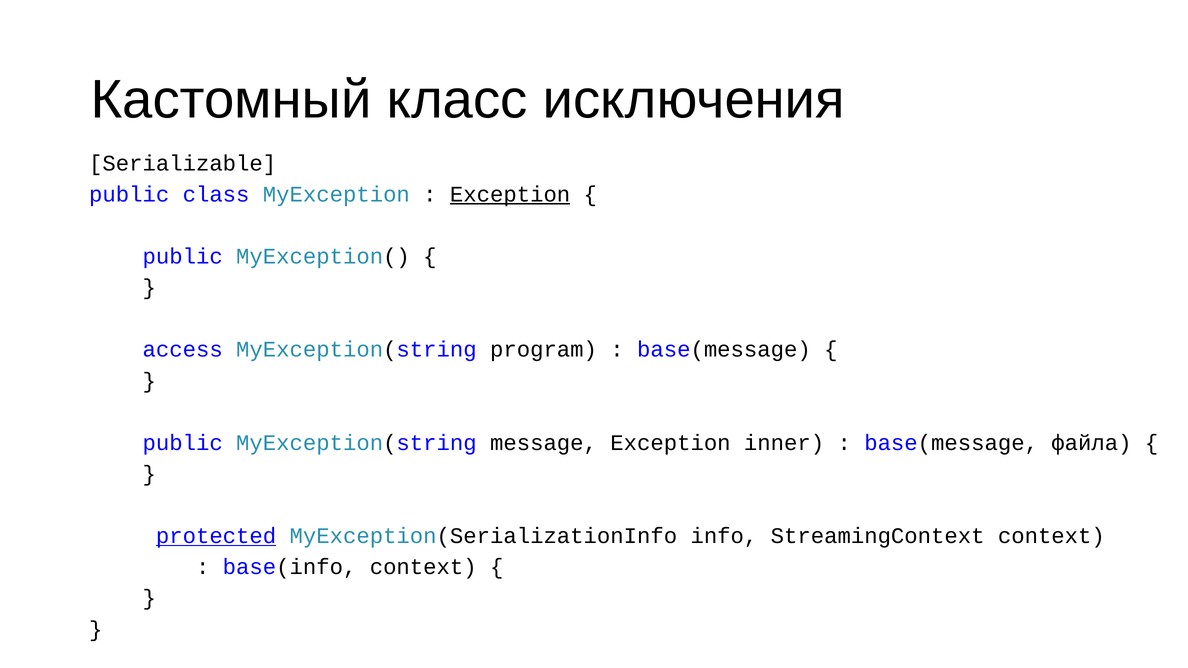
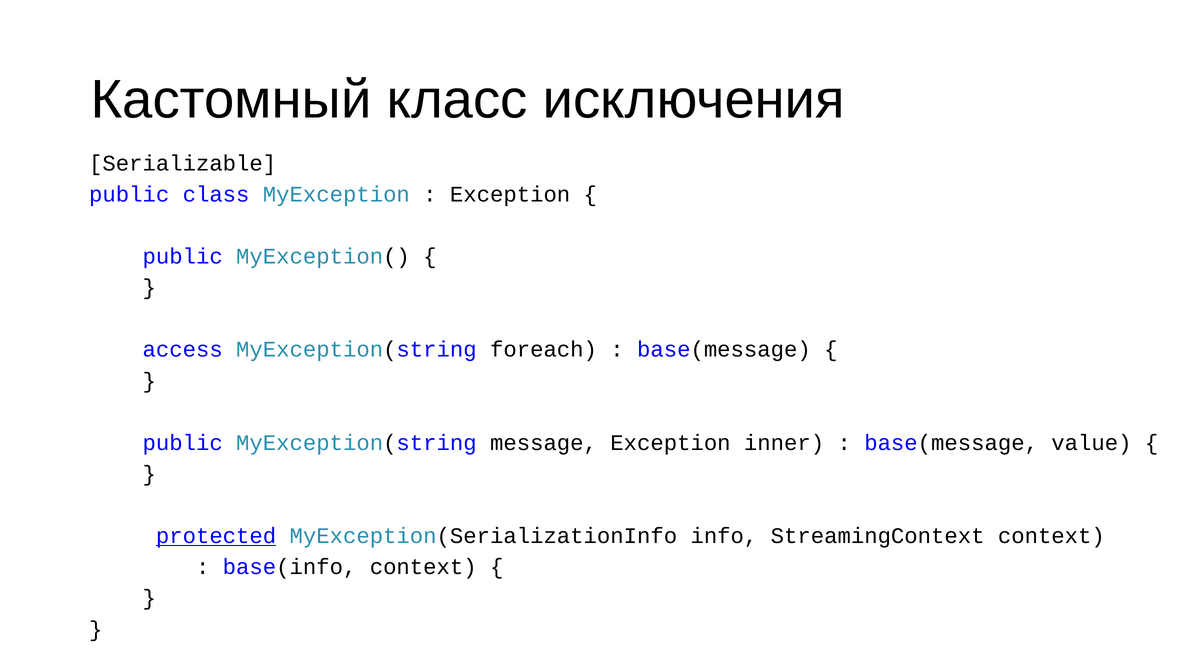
Exception at (510, 194) underline: present -> none
program: program -> foreach
файла: файла -> value
